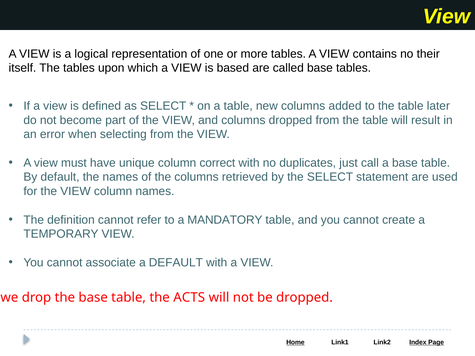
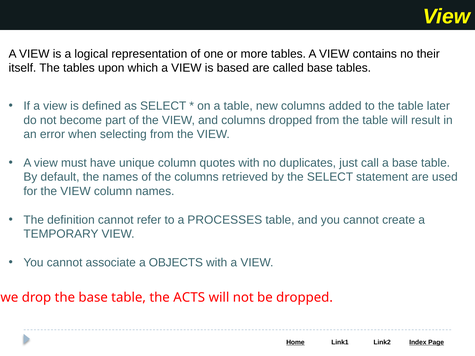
correct: correct -> quotes
MANDATORY: MANDATORY -> PROCESSES
a DEFAULT: DEFAULT -> OBJECTS
